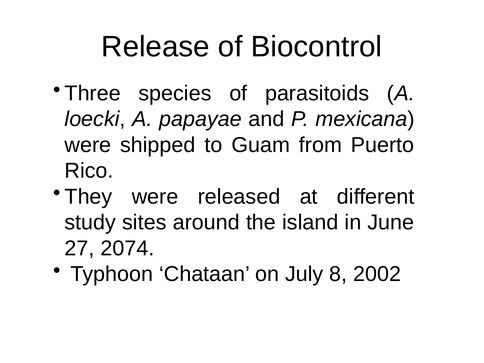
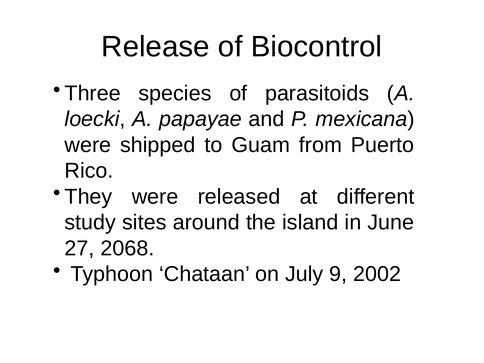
2074: 2074 -> 2068
8: 8 -> 9
